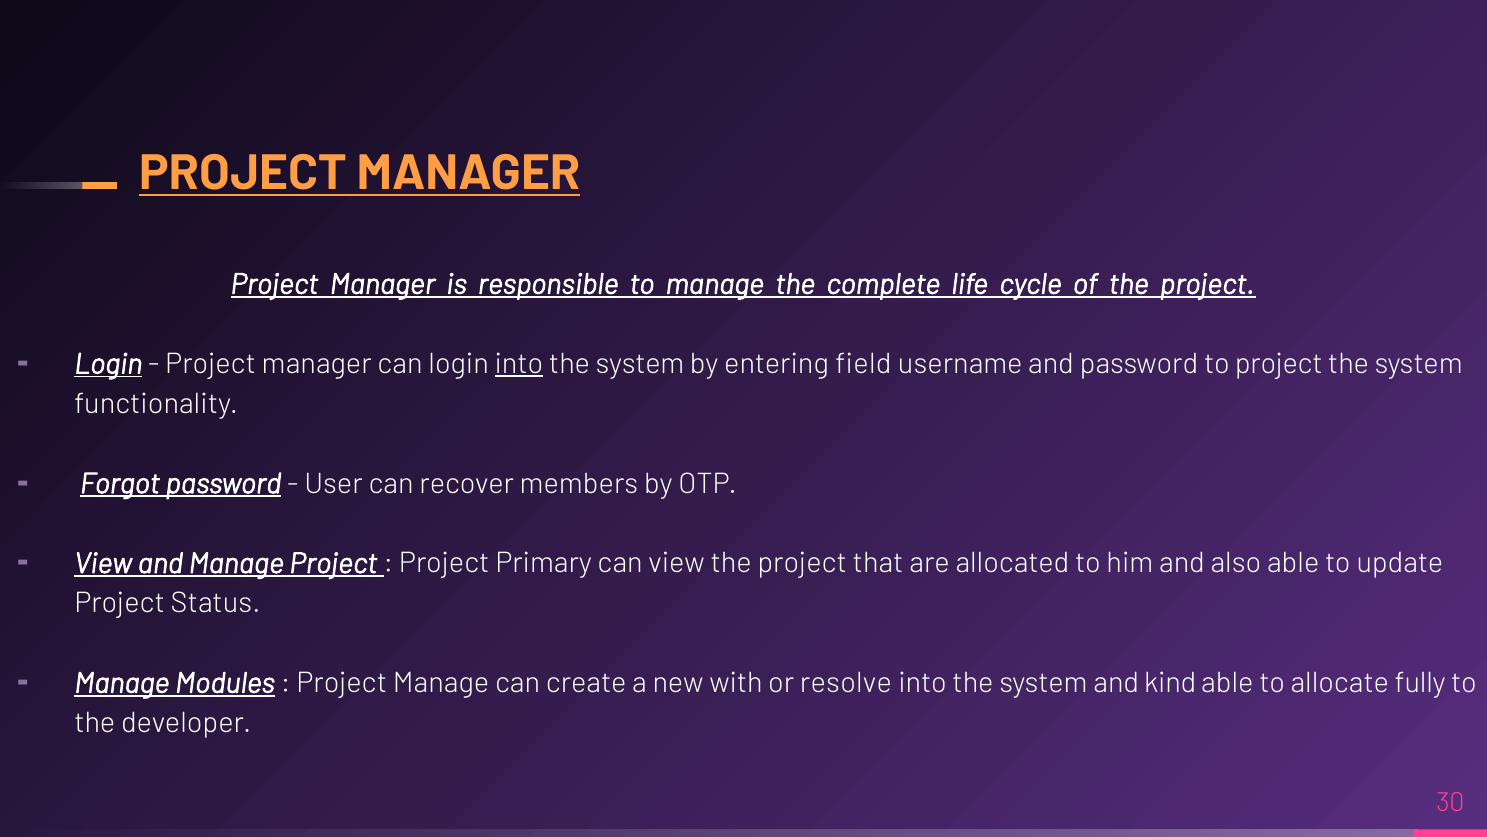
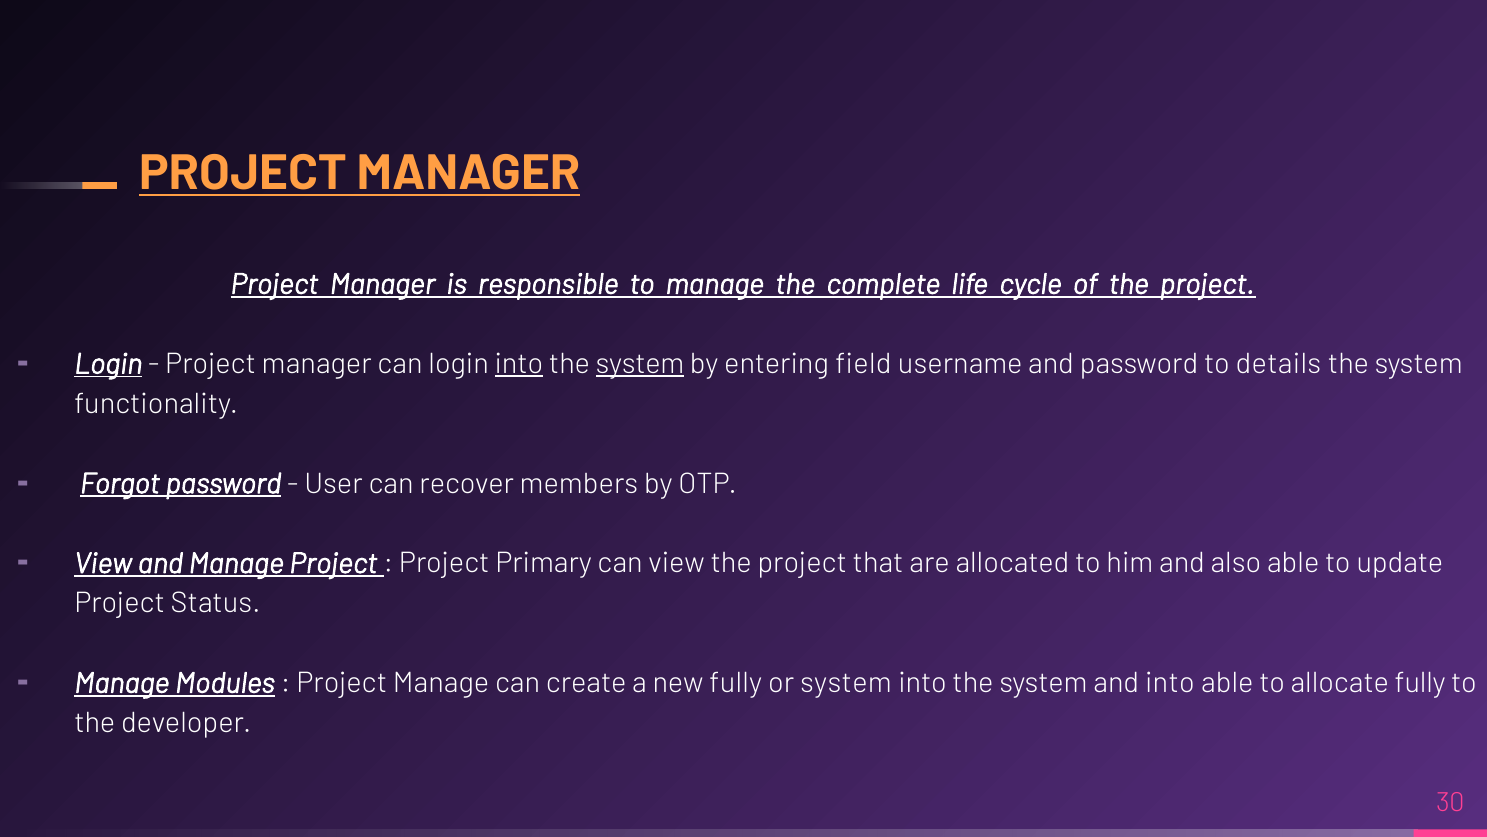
system at (640, 364) underline: none -> present
to project: project -> details
new with: with -> fully
or resolve: resolve -> system
and kind: kind -> into
